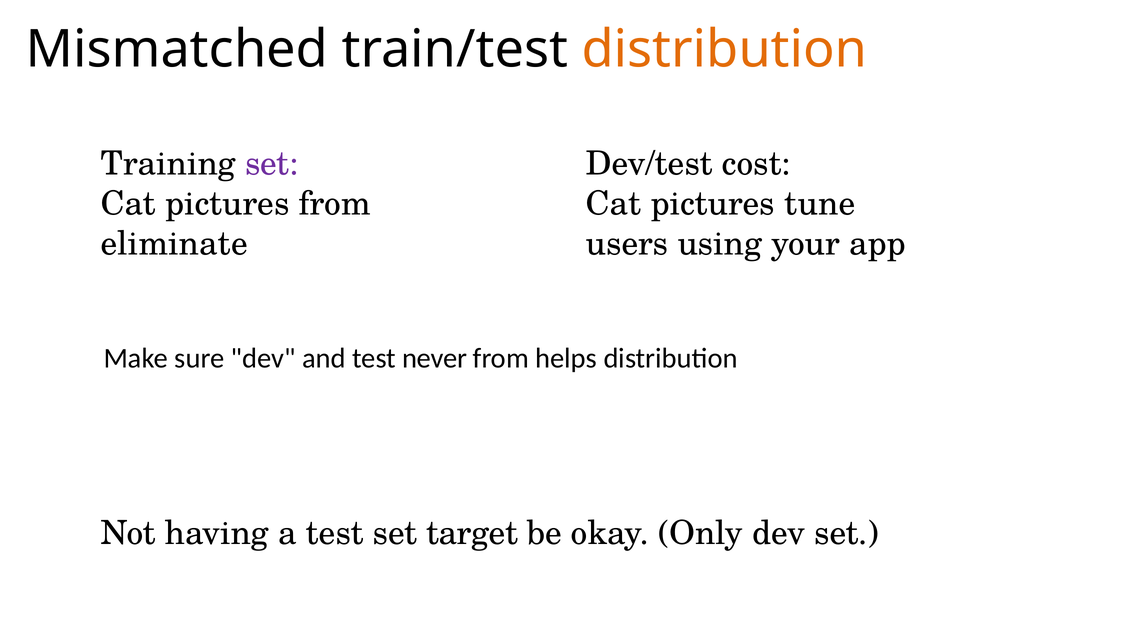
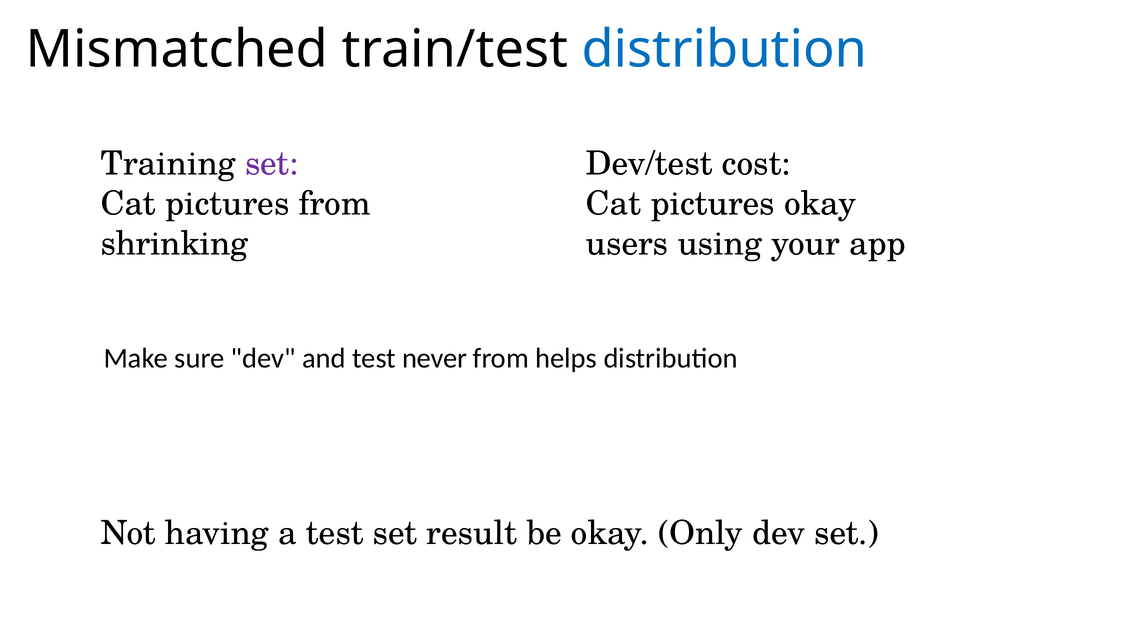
distribution at (724, 49) colour: orange -> blue
pictures tune: tune -> okay
eliminate: eliminate -> shrinking
target: target -> result
